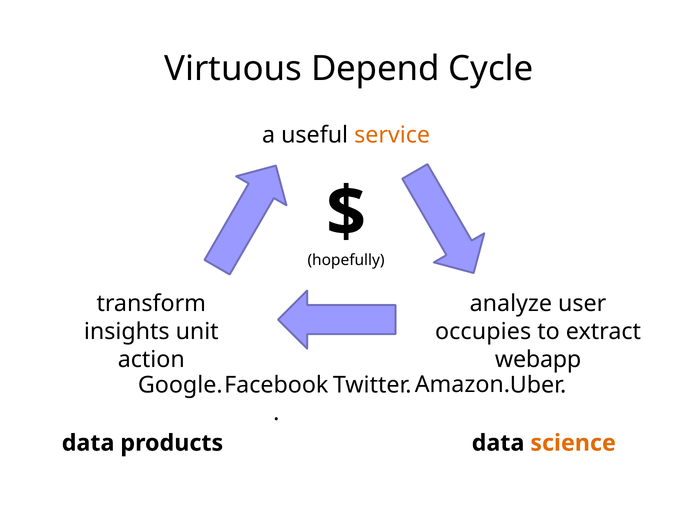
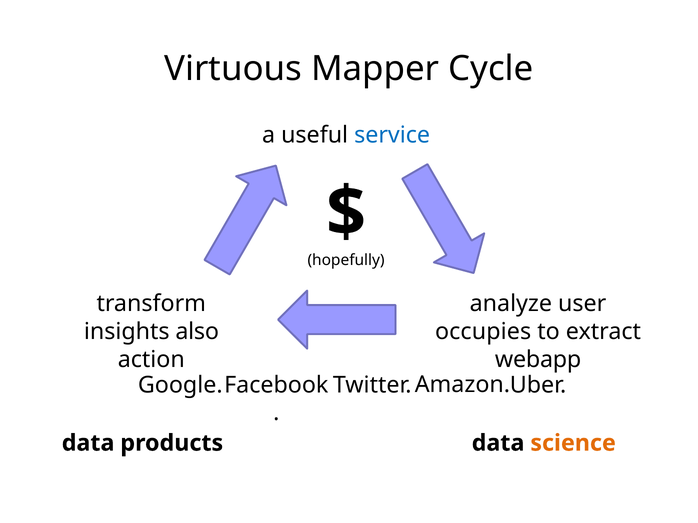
Depend: Depend -> Mapper
service colour: orange -> blue
unit: unit -> also
